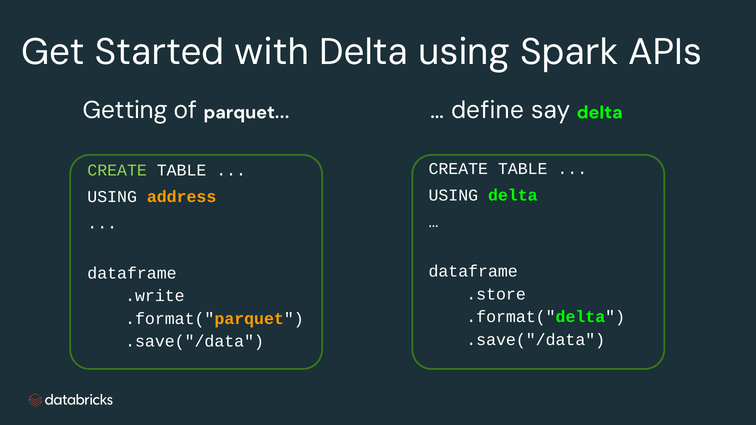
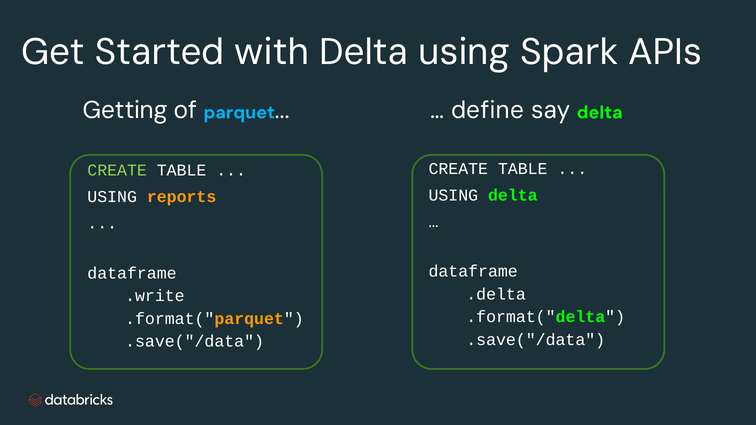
parquet colour: white -> light blue
address: address -> reports
.store: .store -> .delta
